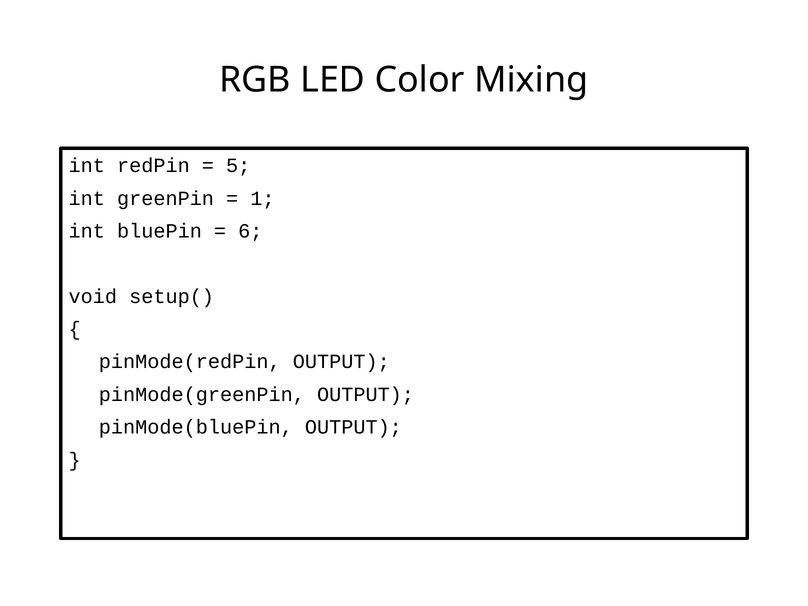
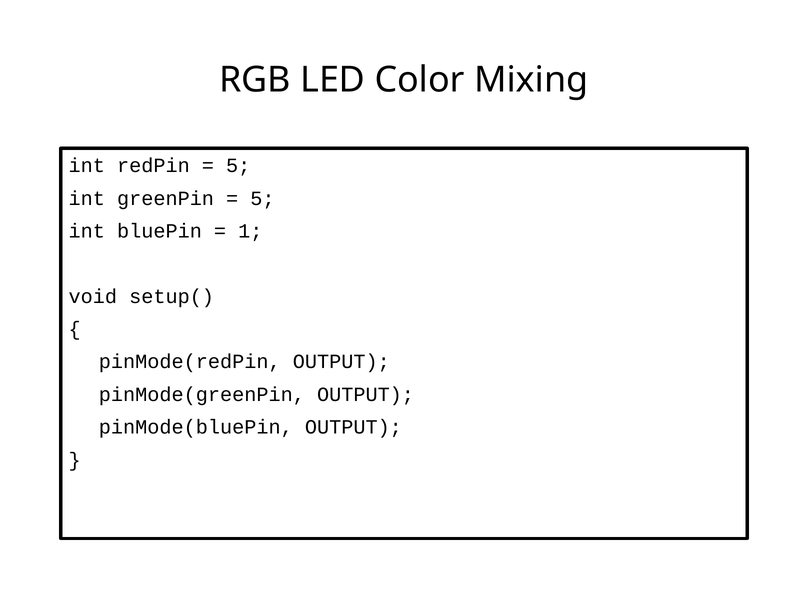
1 at (262, 198): 1 -> 5
6: 6 -> 1
